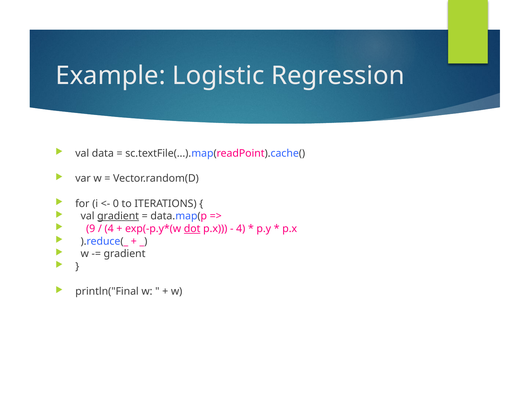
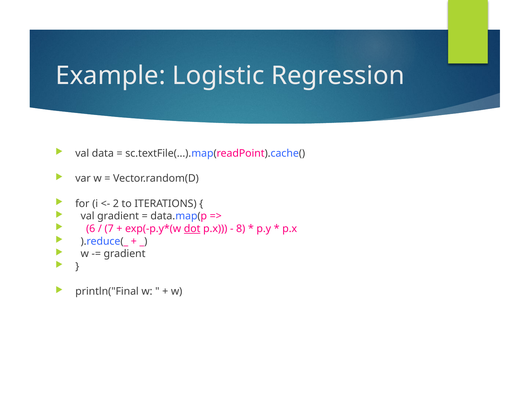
0: 0 -> 2
gradient at (118, 217) underline: present -> none
9: 9 -> 6
4 at (109, 229): 4 -> 7
4 at (241, 229): 4 -> 8
